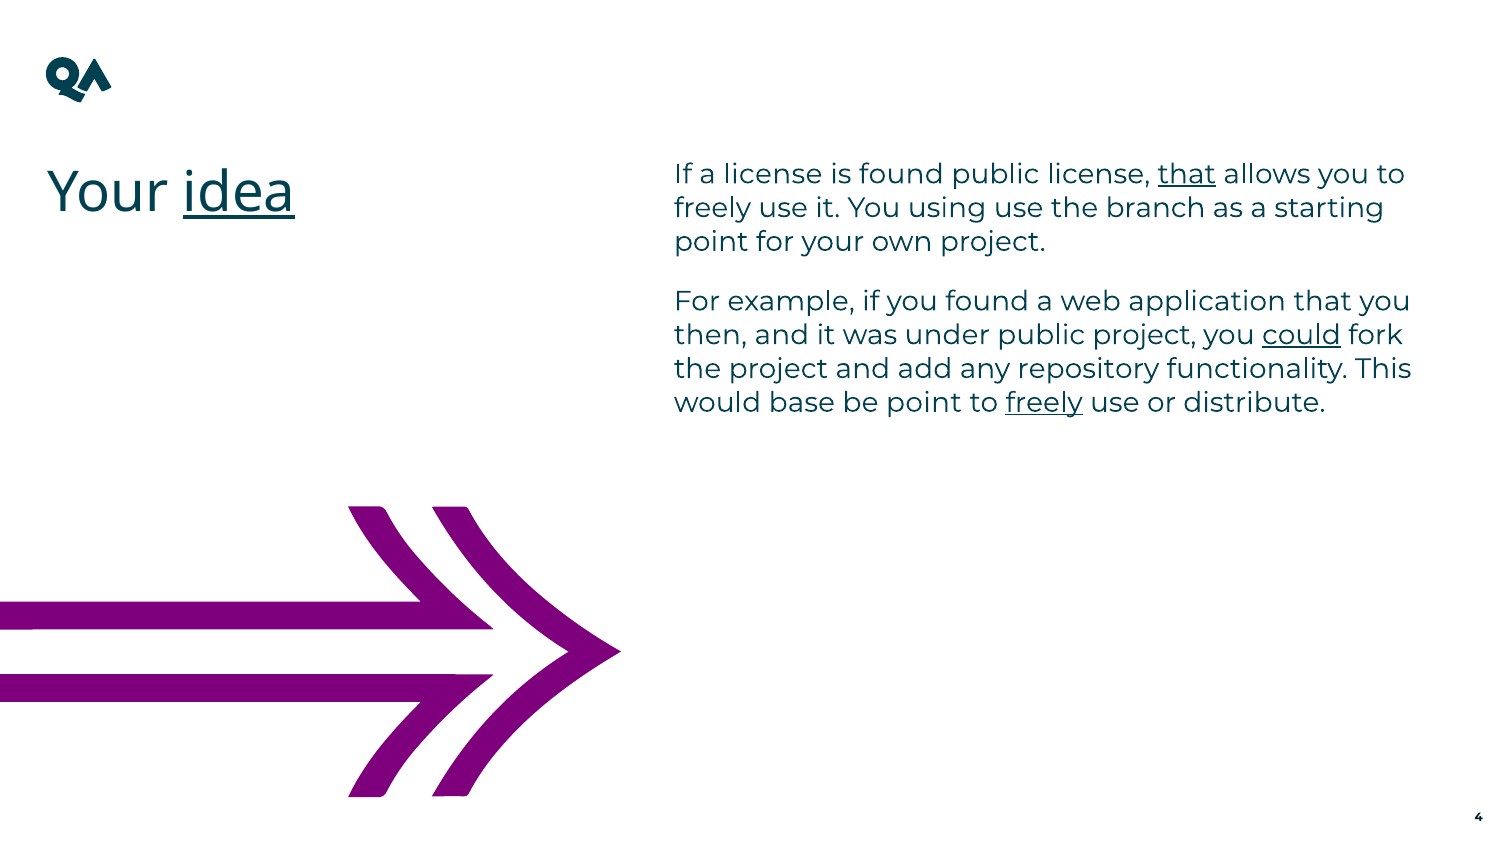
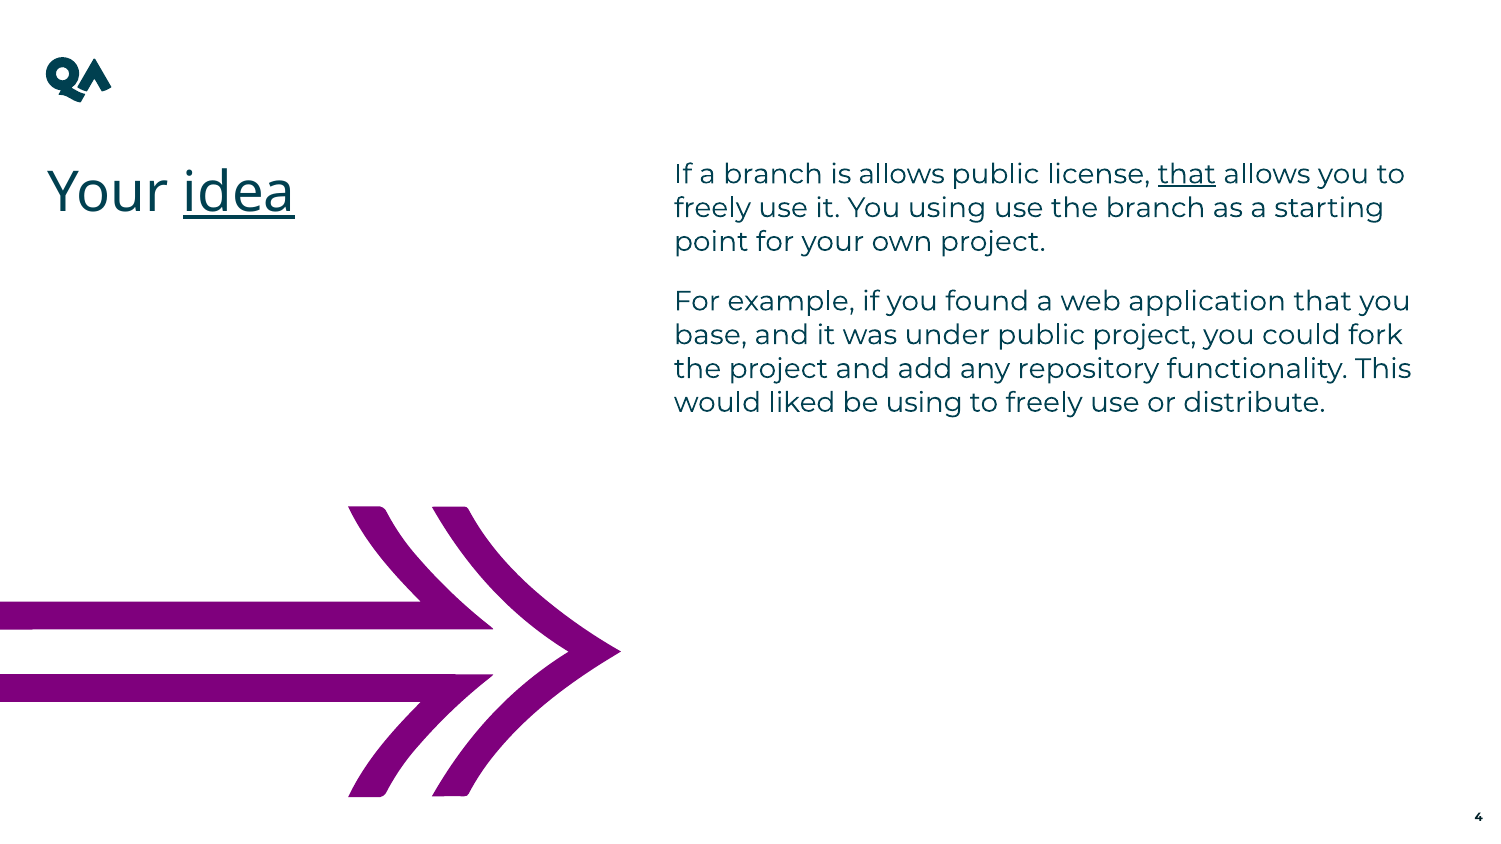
a license: license -> branch
is found: found -> allows
then: then -> base
could underline: present -> none
base: base -> liked
be point: point -> using
freely at (1044, 403) underline: present -> none
